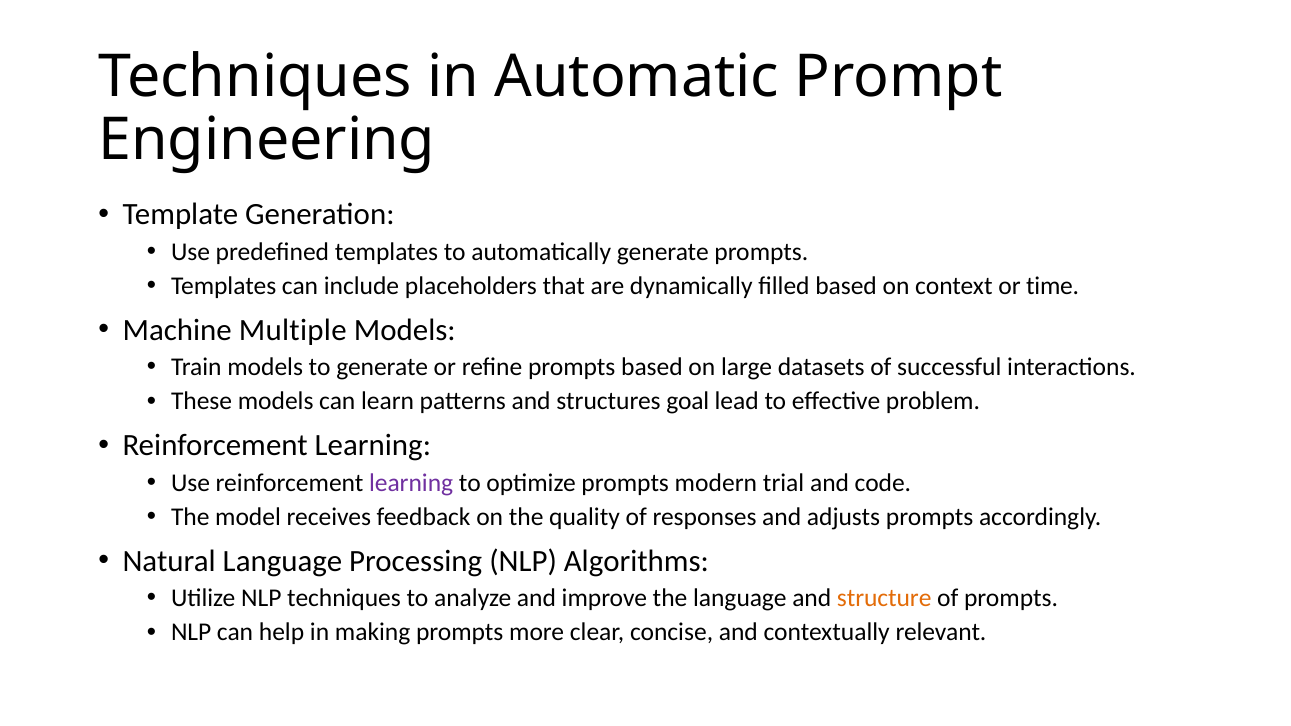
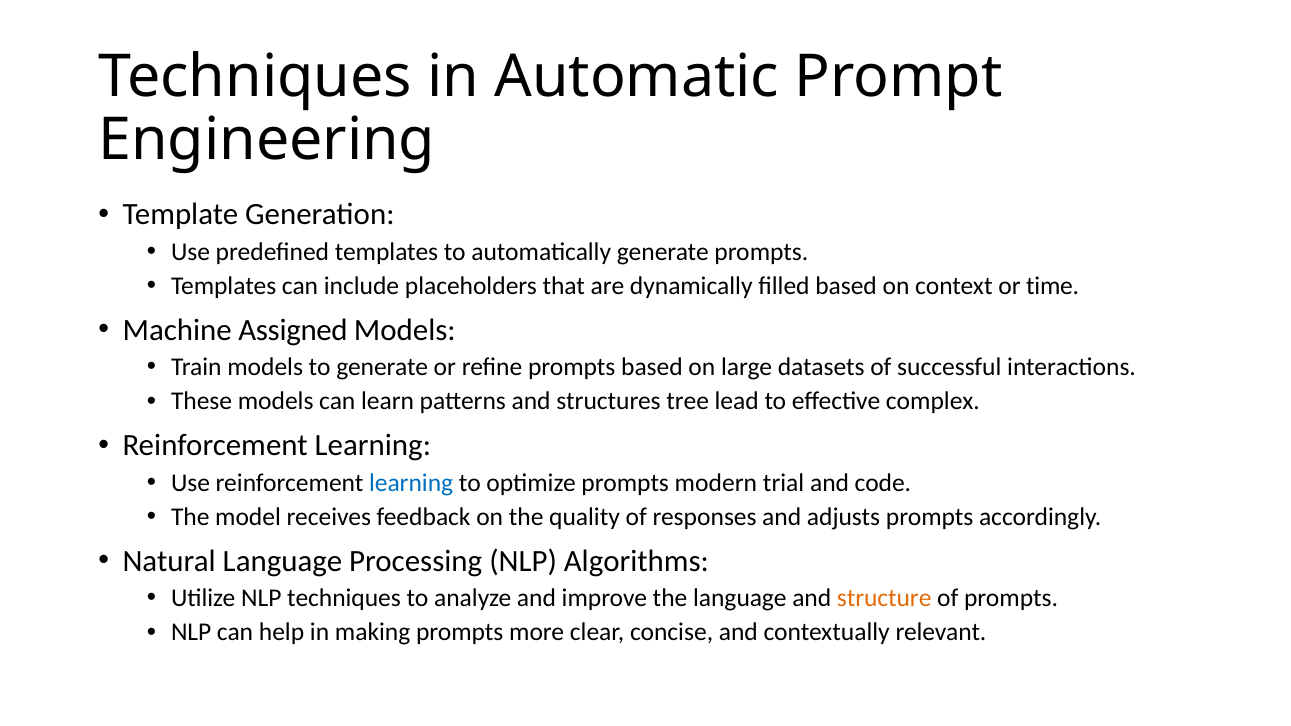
Multiple: Multiple -> Assigned
goal: goal -> tree
problem: problem -> complex
learning at (411, 483) colour: purple -> blue
